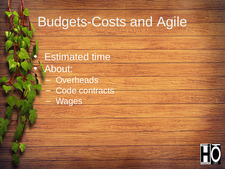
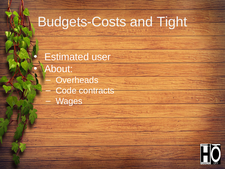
Agile: Agile -> Tight
time: time -> user
